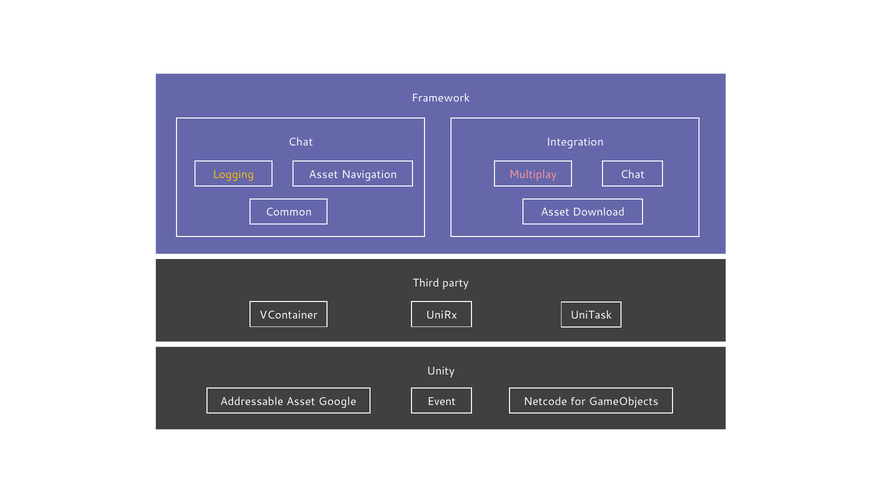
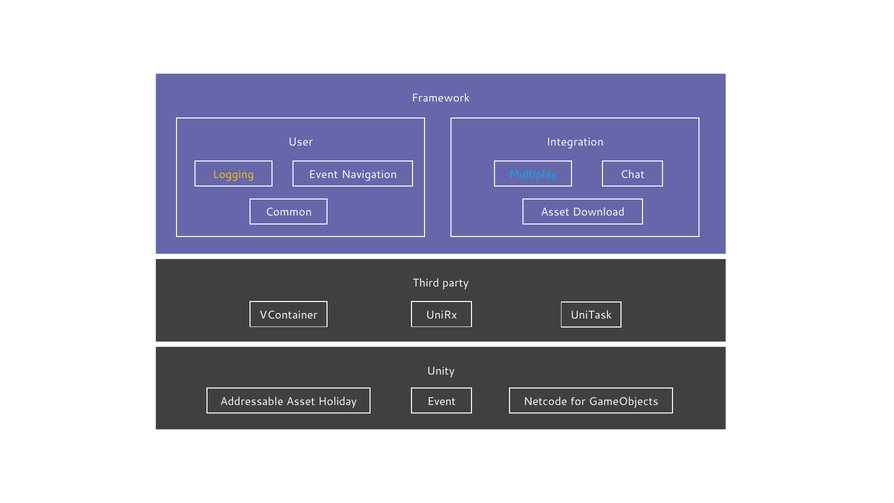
Chat at (301, 142): Chat -> User
Asset at (323, 174): Asset -> Event
Multiplay colour: pink -> light blue
Google: Google -> Holiday
